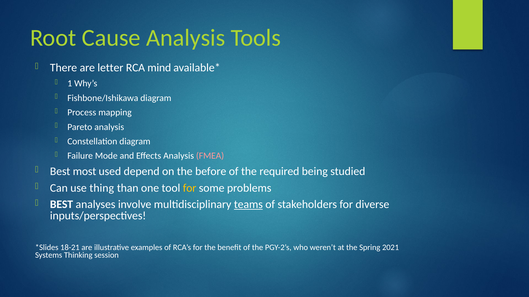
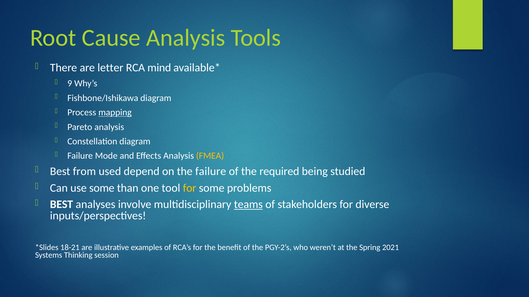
1: 1 -> 9
mapping underline: none -> present
FMEA colour: pink -> yellow
most: most -> from
the before: before -> failure
use thing: thing -> some
